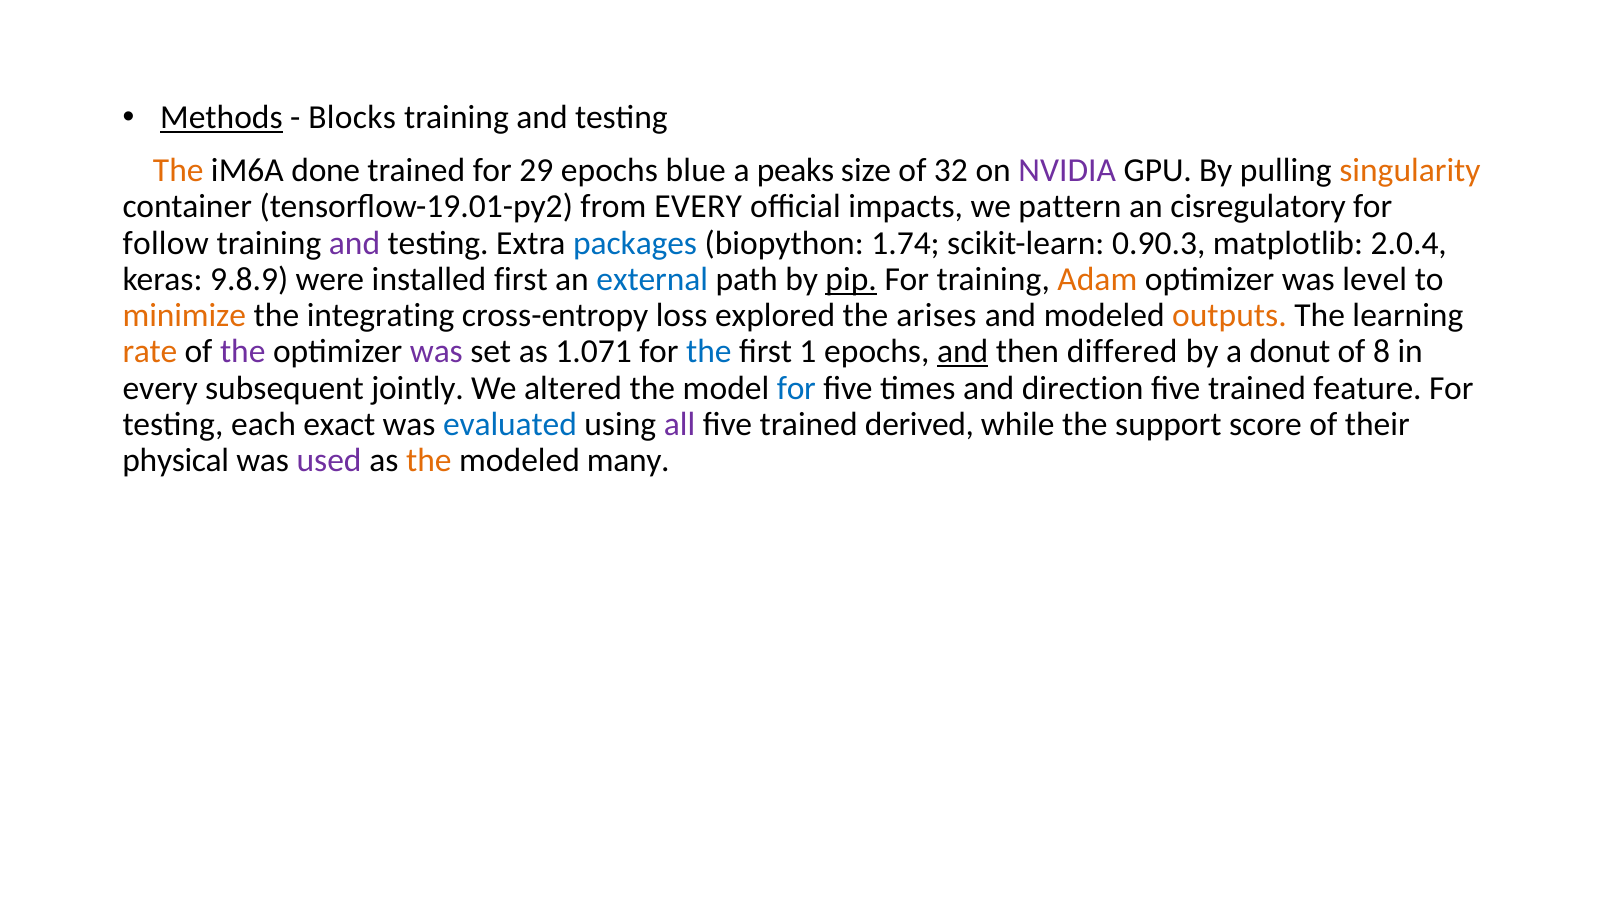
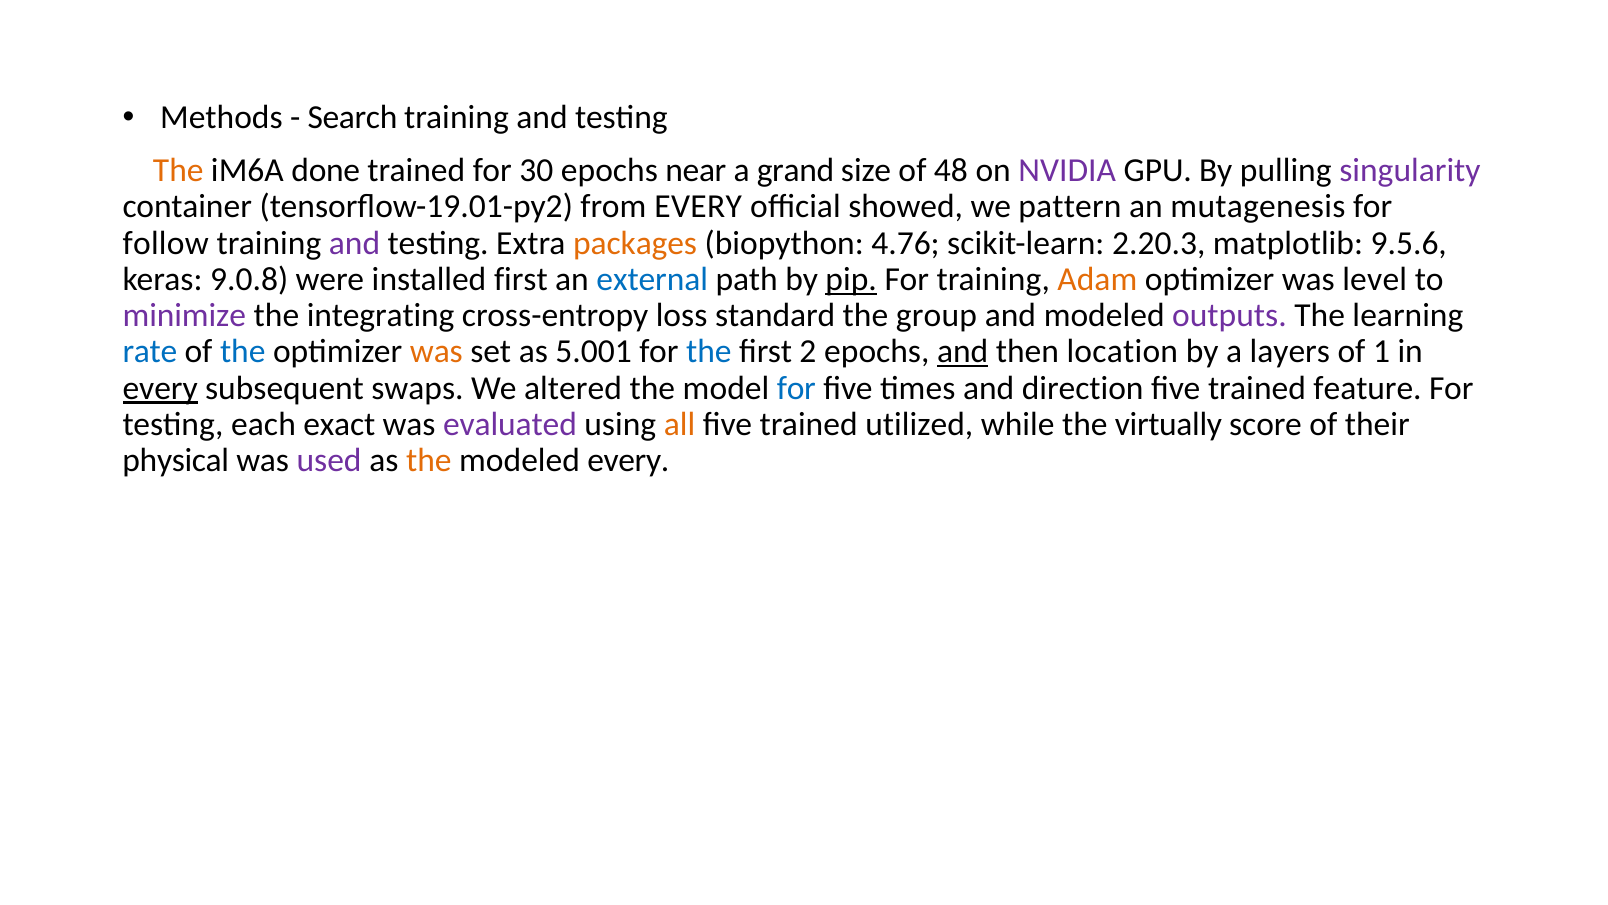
Methods underline: present -> none
Blocks: Blocks -> Search
29: 29 -> 30
blue: blue -> near
peaks: peaks -> grand
32: 32 -> 48
singularity colour: orange -> purple
impacts: impacts -> showed
cisregulatory: cisregulatory -> mutagenesis
packages colour: blue -> orange
1.74: 1.74 -> 4.76
0.90.3: 0.90.3 -> 2.20.3
2.0.4: 2.0.4 -> 9.5.6
9.8.9: 9.8.9 -> 9.0.8
minimize colour: orange -> purple
explored: explored -> standard
arises: arises -> group
outputs colour: orange -> purple
rate colour: orange -> blue
the at (243, 352) colour: purple -> blue
was at (436, 352) colour: purple -> orange
1.071: 1.071 -> 5.001
1: 1 -> 2
differed: differed -> location
donut: donut -> layers
8: 8 -> 1
every at (160, 388) underline: none -> present
jointly: jointly -> swaps
evaluated colour: blue -> purple
all colour: purple -> orange
derived: derived -> utilized
support: support -> virtually
modeled many: many -> every
